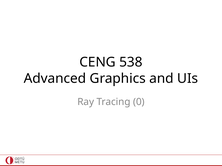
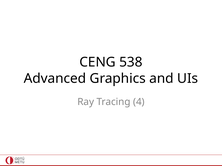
0: 0 -> 4
